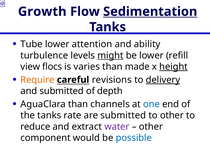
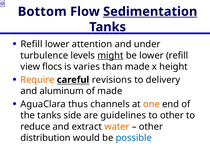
Growth: Growth -> Bottom
Tube at (32, 44): Tube -> Refill
ability: ability -> under
height underline: present -> none
delivery underline: present -> none
and submitted: submitted -> aluminum
of depth: depth -> made
AguaClara than: than -> thus
one colour: blue -> orange
rate: rate -> side
are submitted: submitted -> guidelines
water colour: purple -> orange
component: component -> distribution
